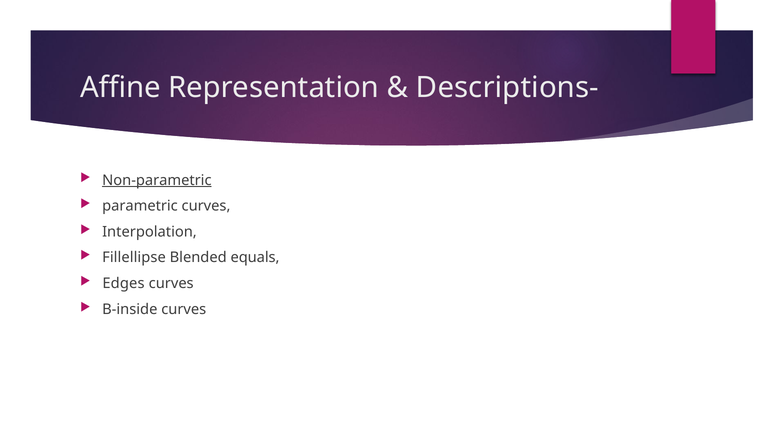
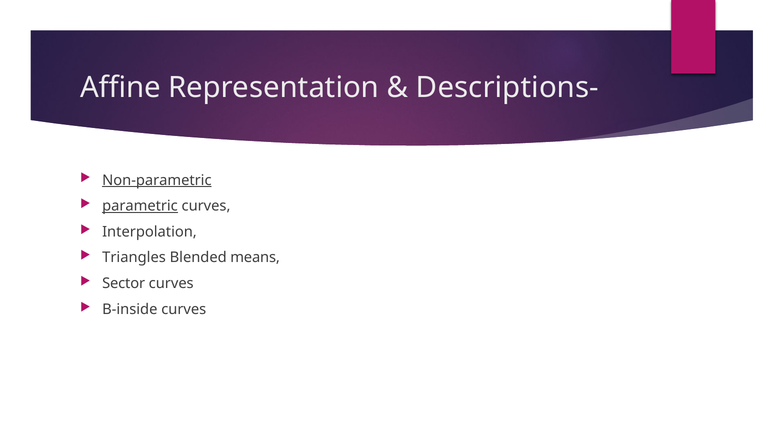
parametric underline: none -> present
Fillellipse: Fillellipse -> Triangles
equals: equals -> means
Edges: Edges -> Sector
